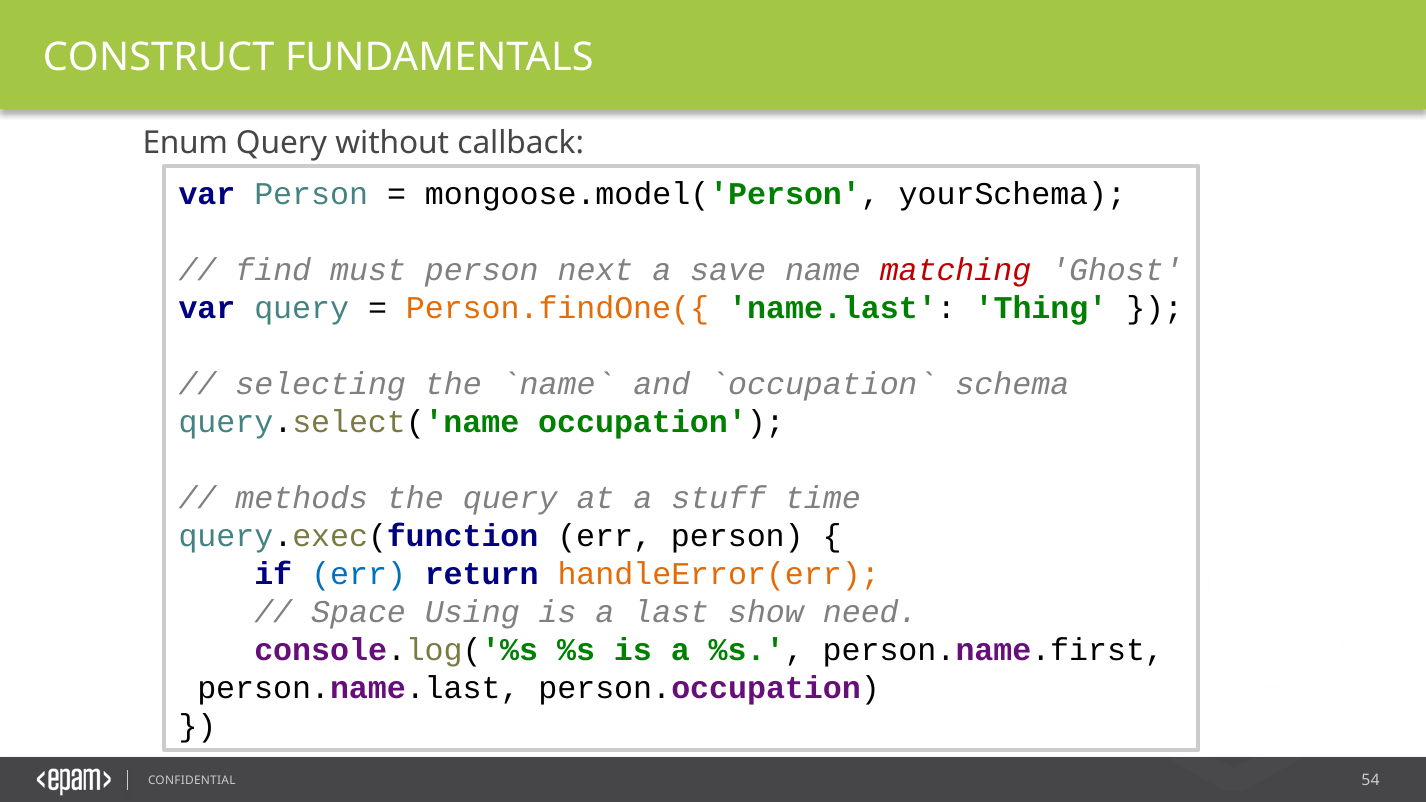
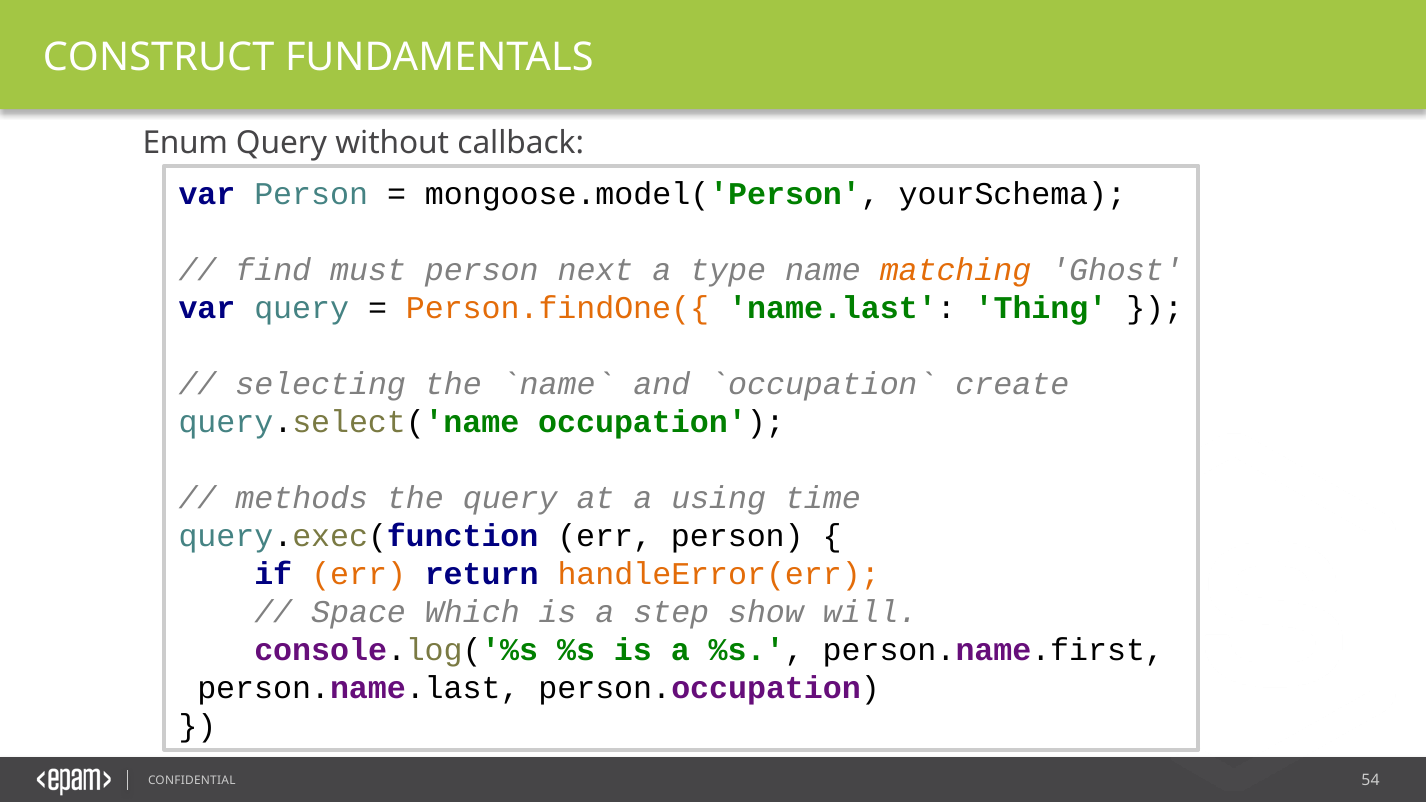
save: save -> type
matching colour: red -> orange
schema: schema -> create
stuff: stuff -> using
err at (359, 574) colour: blue -> orange
Using: Using -> Which
last: last -> step
need: need -> will
